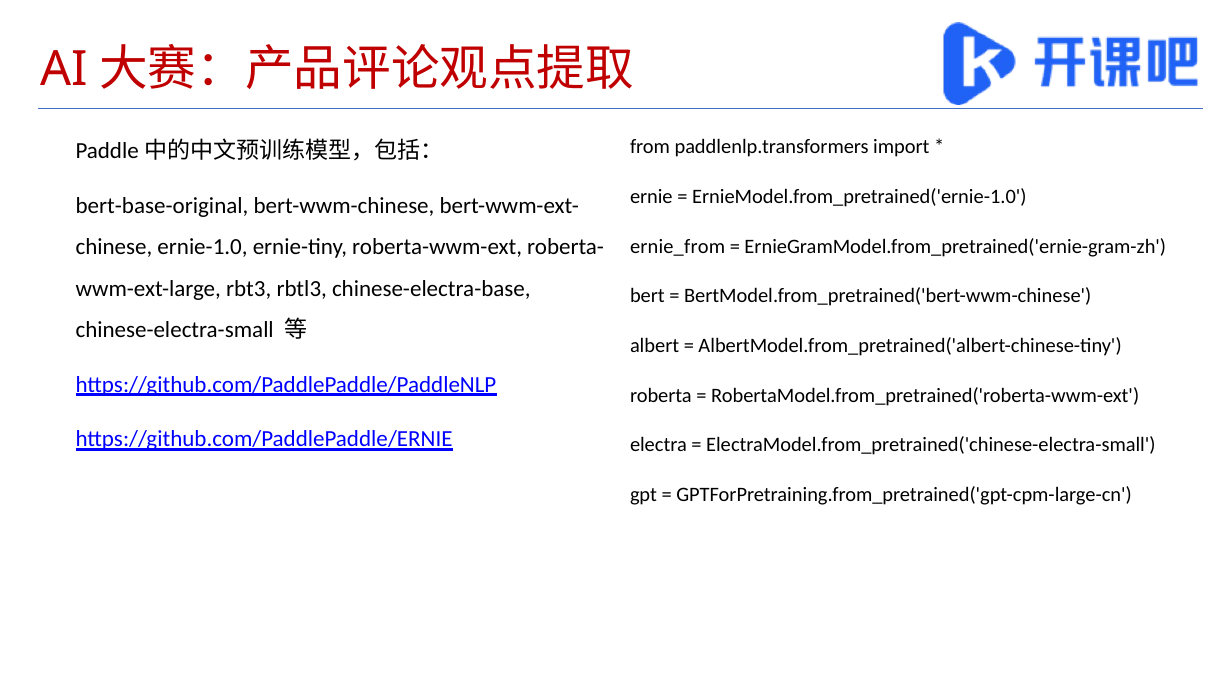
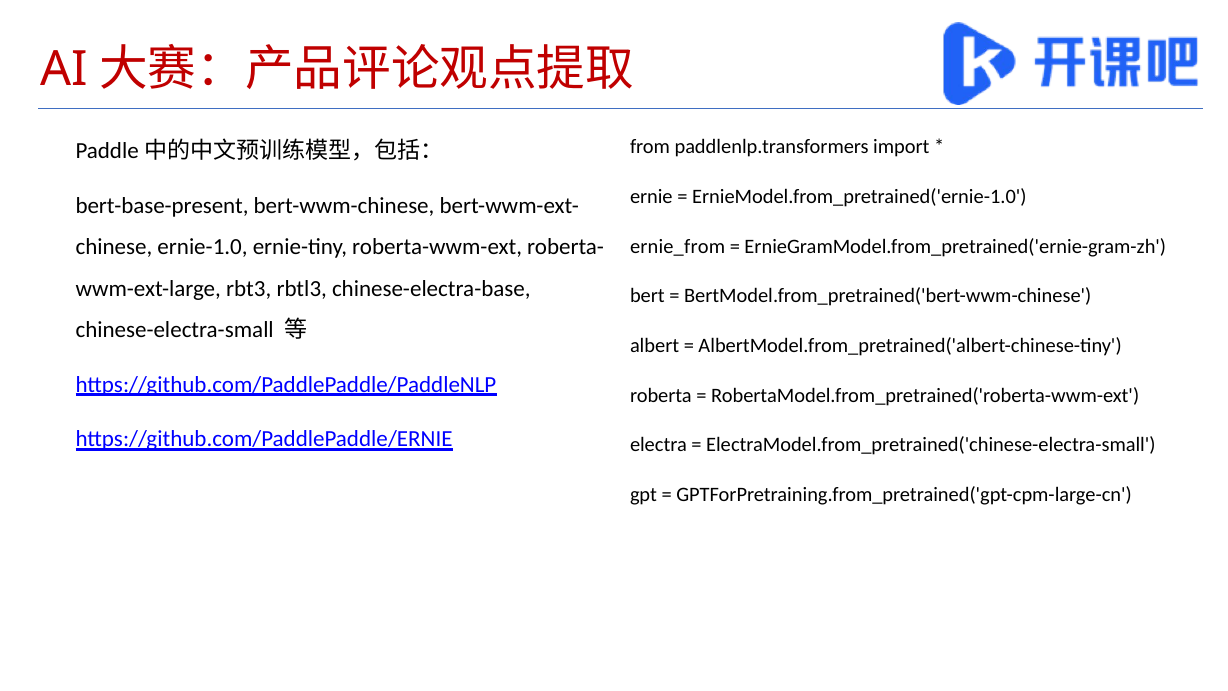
bert-base-original: bert-base-original -> bert-base-present
